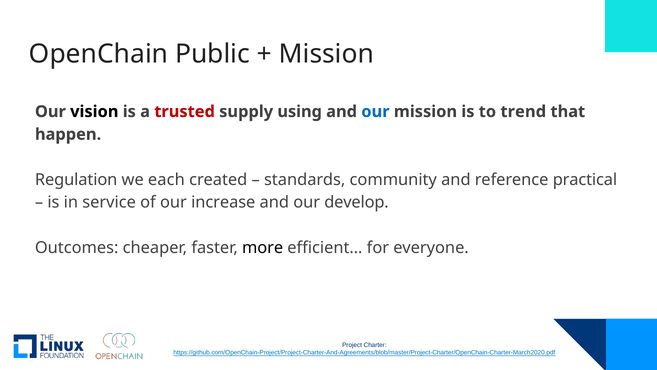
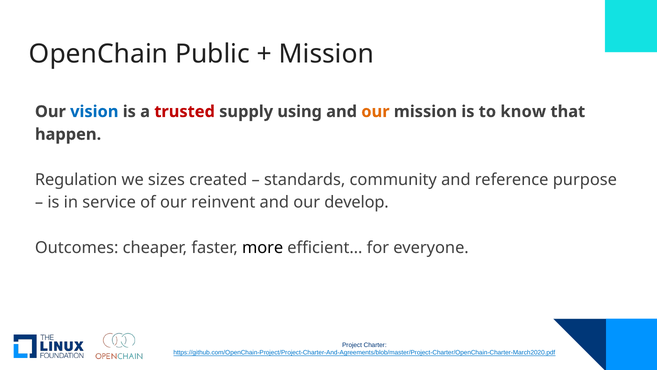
vision colour: black -> blue
our at (375, 112) colour: blue -> orange
trend: trend -> know
each: each -> sizes
practical: practical -> purpose
increase: increase -> reinvent
